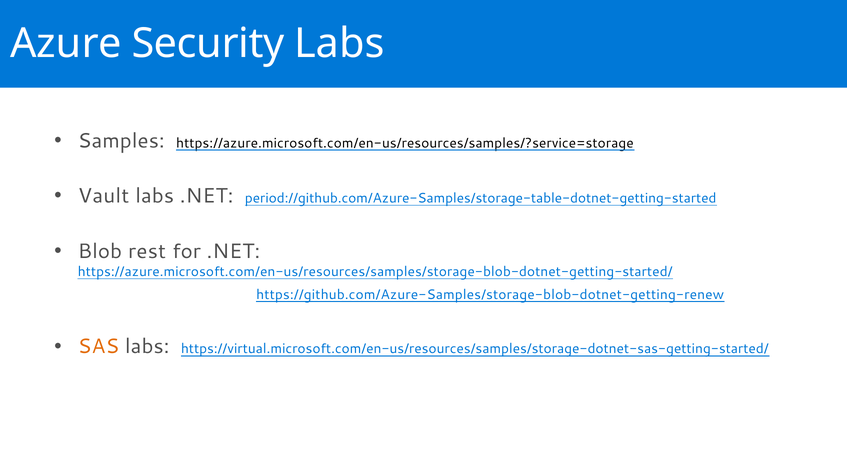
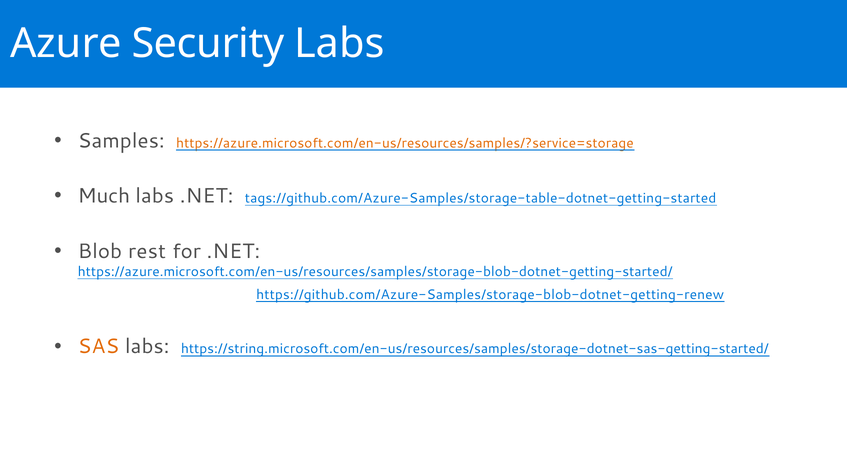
https://azure.microsoft.com/en-us/resources/samples/?service=storage colour: black -> orange
Vault: Vault -> Much
period://github.com/Azure-Samples/storage-table-dotnet-getting-started: period://github.com/Azure-Samples/storage-table-dotnet-getting-started -> tags://github.com/Azure-Samples/storage-table-dotnet-getting-started
https://virtual.microsoft.com/en-us/resources/samples/storage-dotnet-sas-getting-started/: https://virtual.microsoft.com/en-us/resources/samples/storage-dotnet-sas-getting-started/ -> https://string.microsoft.com/en-us/resources/samples/storage-dotnet-sas-getting-started/
